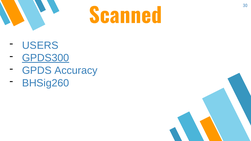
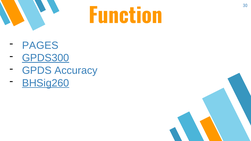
Scanned: Scanned -> Function
USERS: USERS -> PAGES
BHSig260 underline: none -> present
